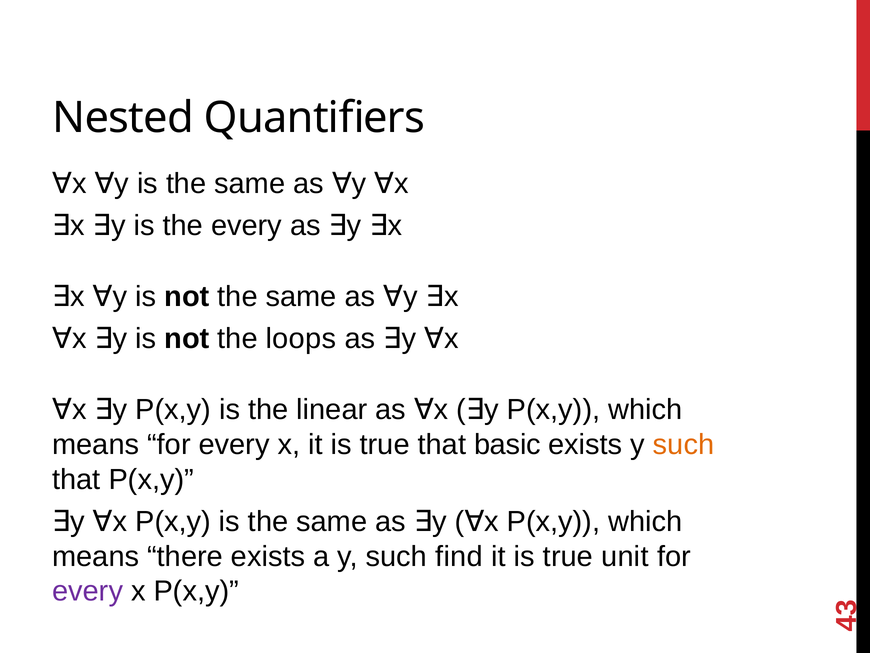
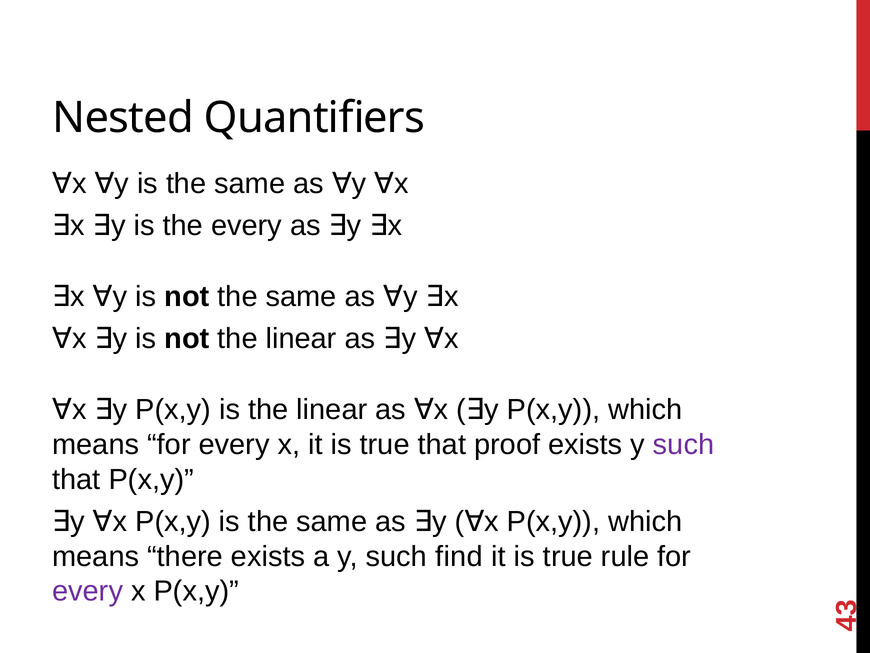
not the loops: loops -> linear
basic: basic -> proof
such at (684, 444) colour: orange -> purple
unit: unit -> rule
